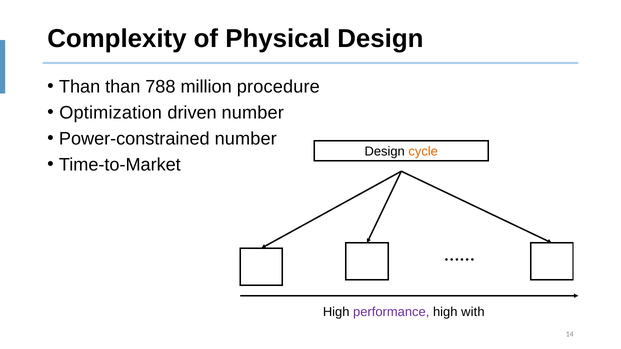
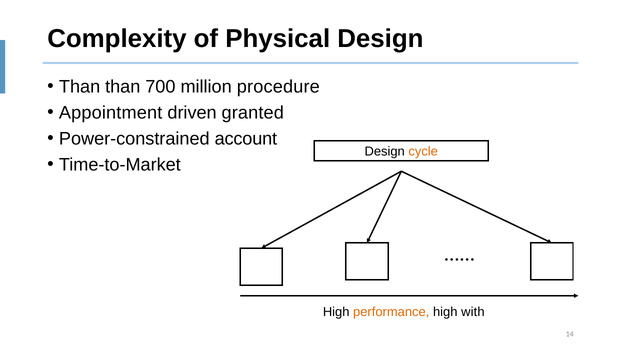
788: 788 -> 700
Optimization: Optimization -> Appointment
driven number: number -> granted
Power-constrained number: number -> account
performance colour: purple -> orange
